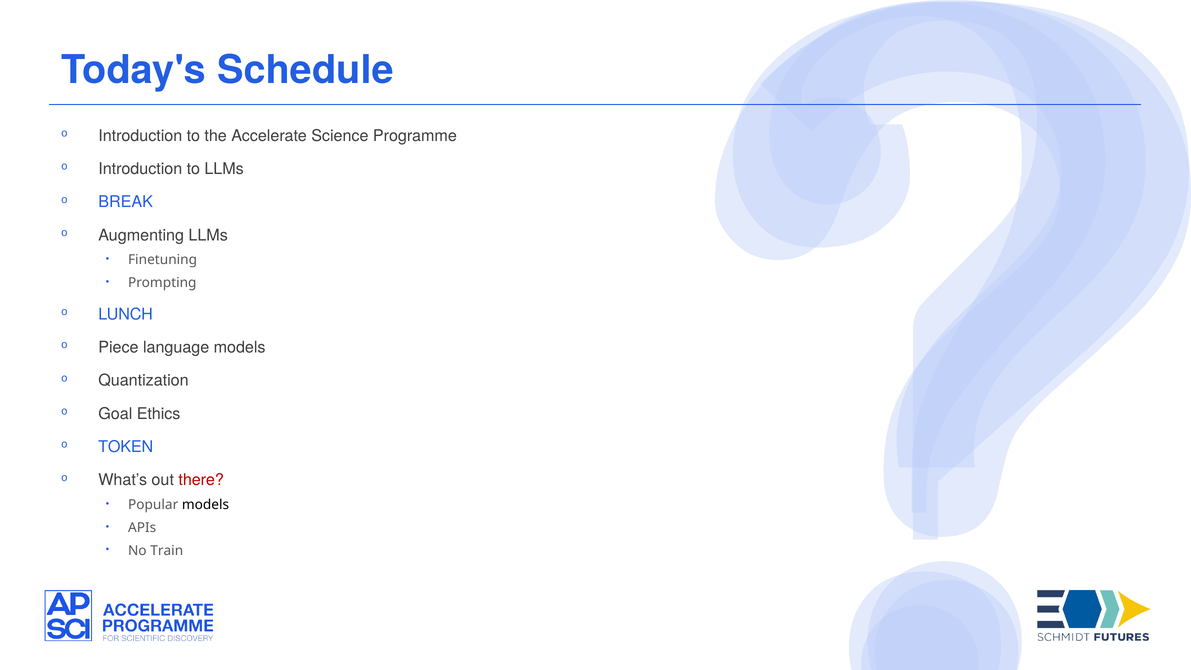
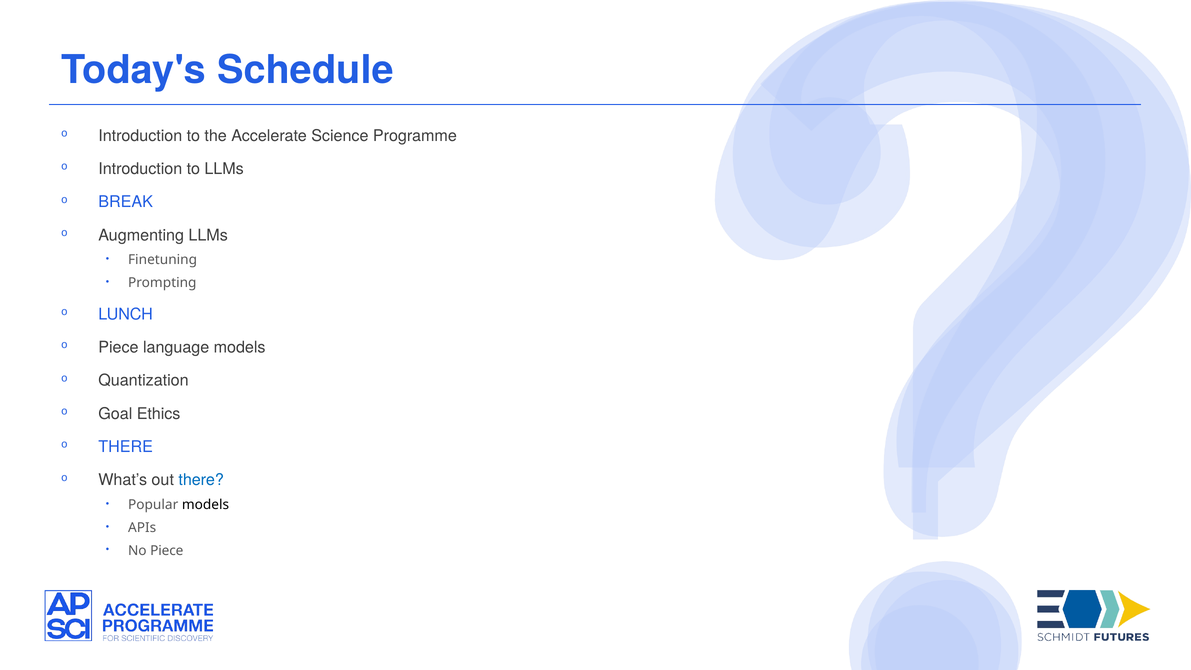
TOKEN at (126, 447): TOKEN -> THERE
there at (201, 480) colour: red -> blue
No Train: Train -> Piece
